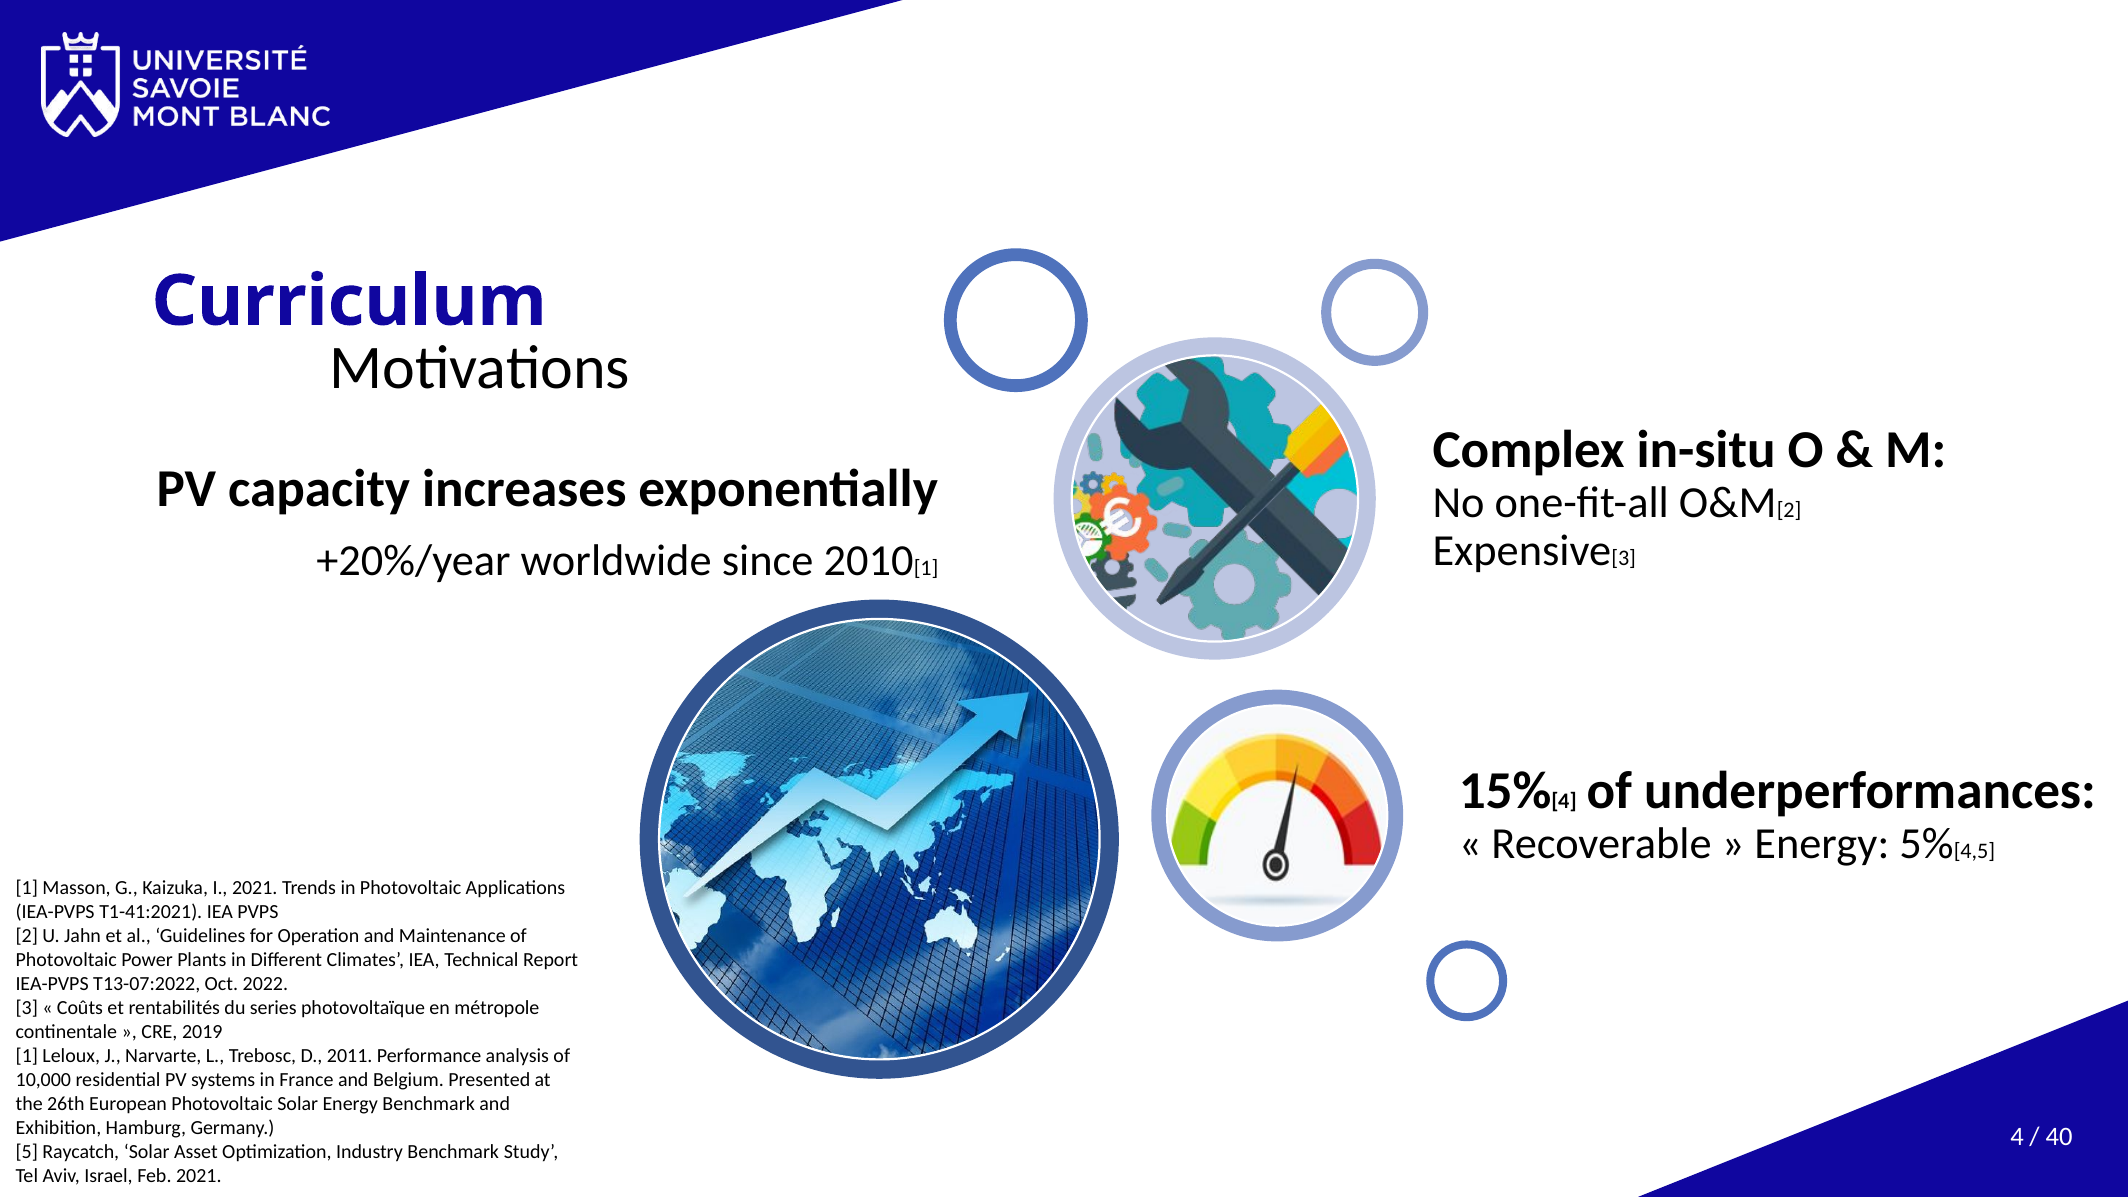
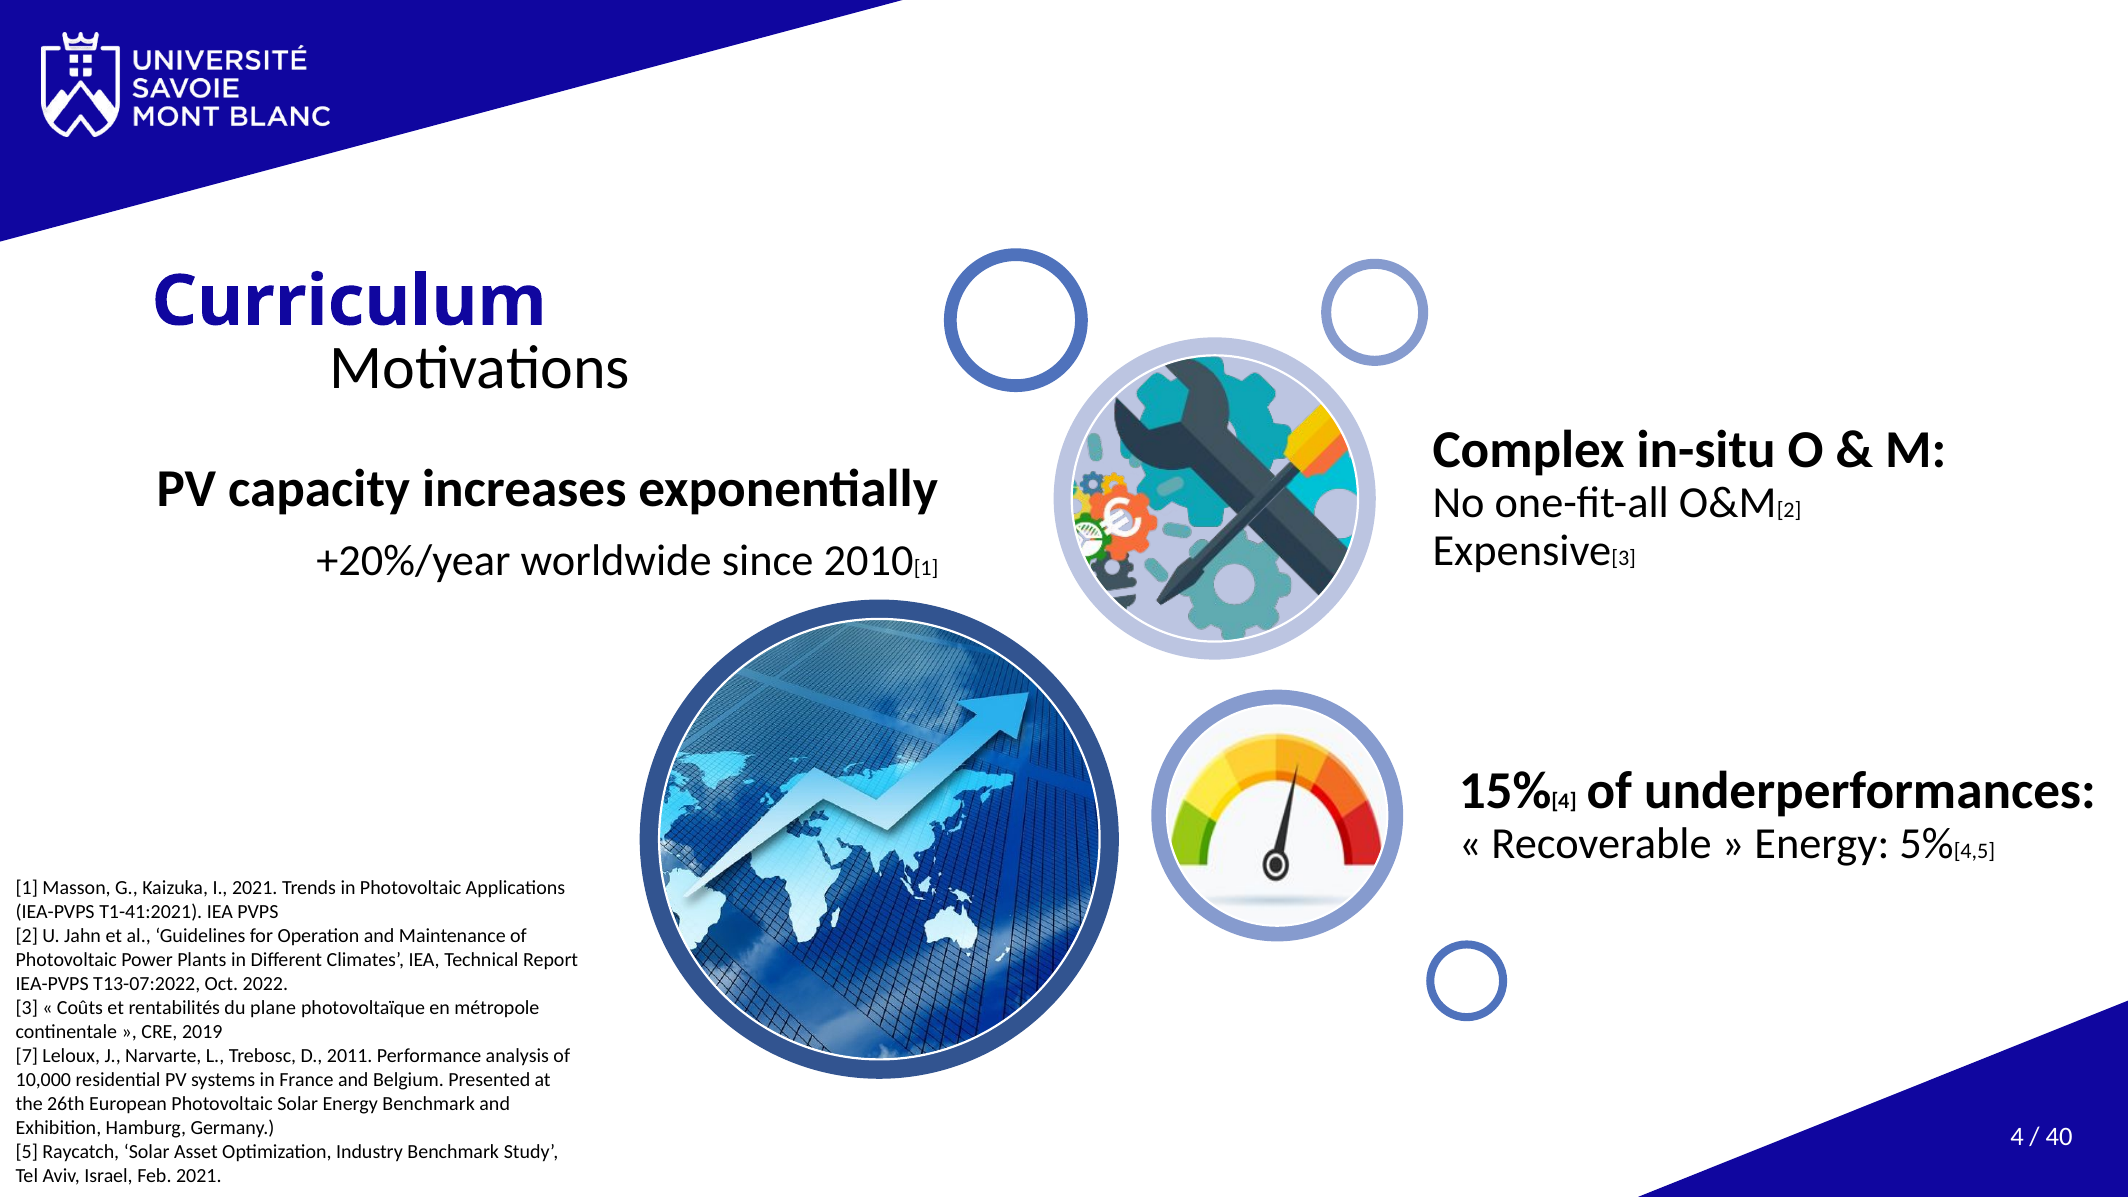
series: series -> plane
1 at (27, 1056): 1 -> 7
